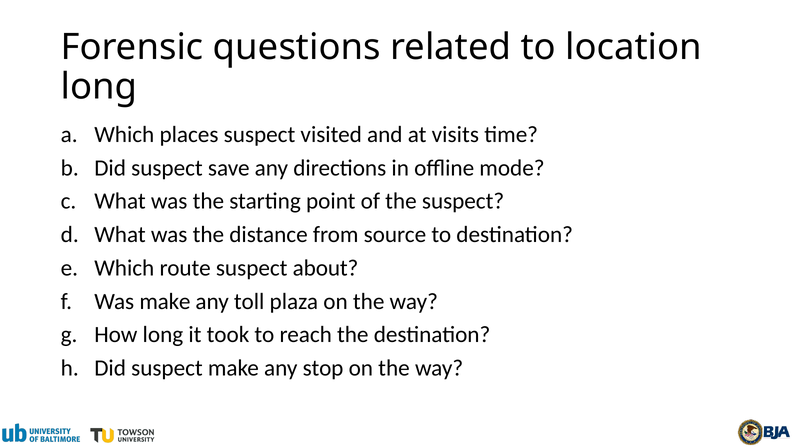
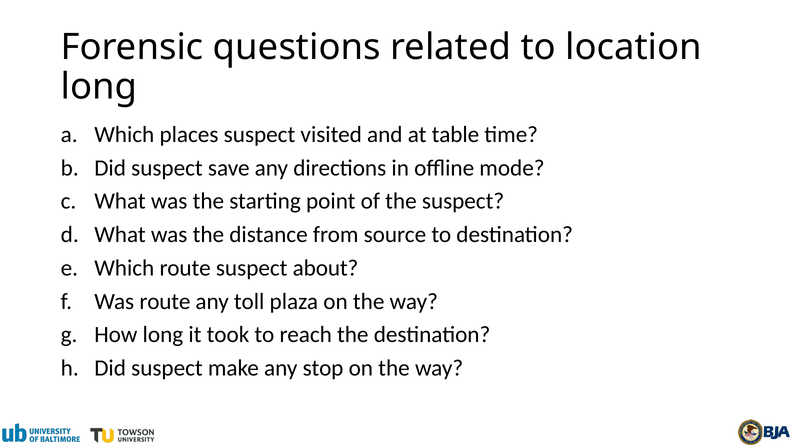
visits: visits -> table
Was make: make -> route
